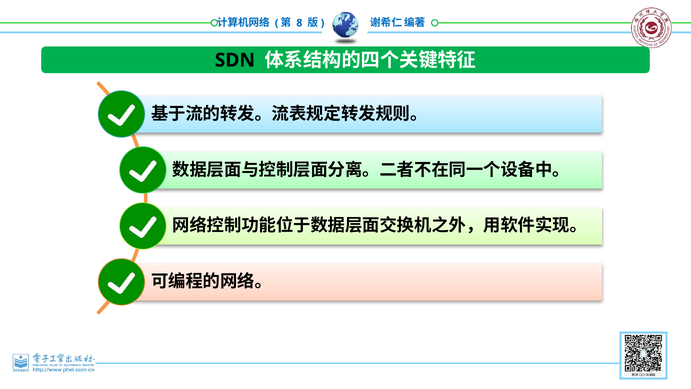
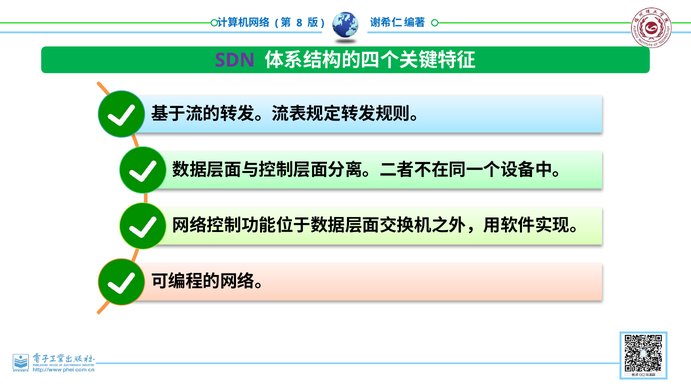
SDN colour: black -> purple
